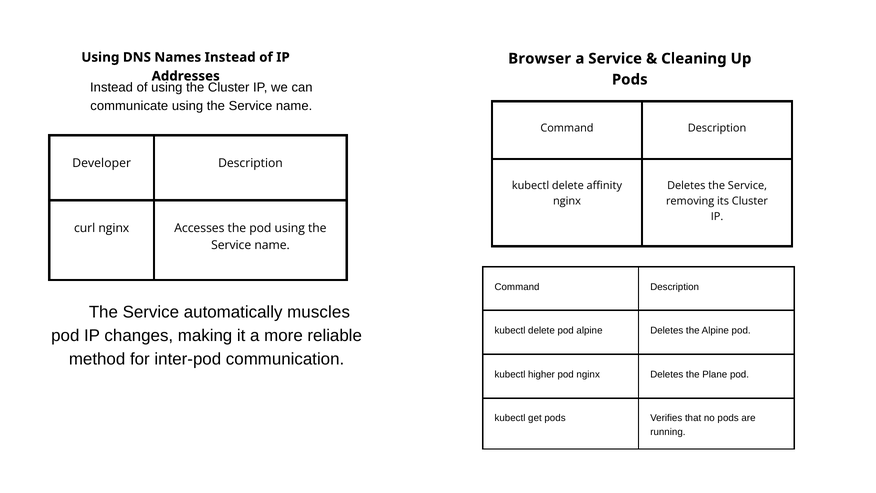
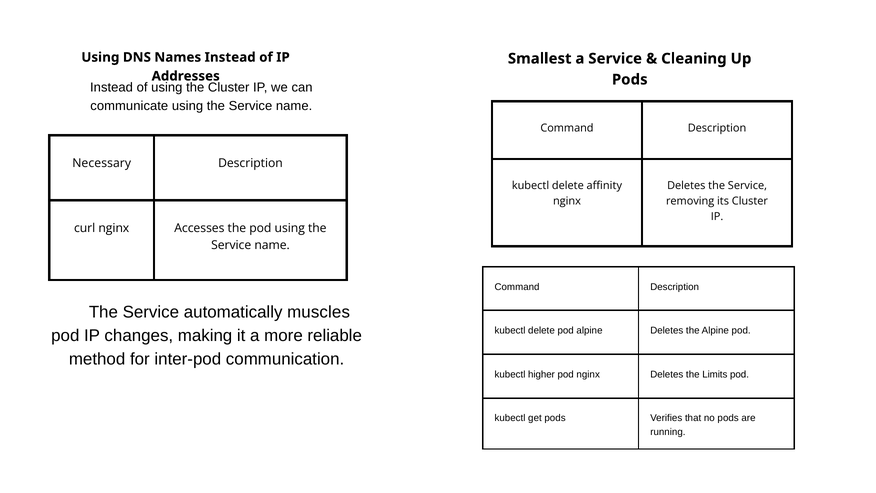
Browser: Browser -> Smallest
Developer: Developer -> Necessary
Plane: Plane -> Limits
